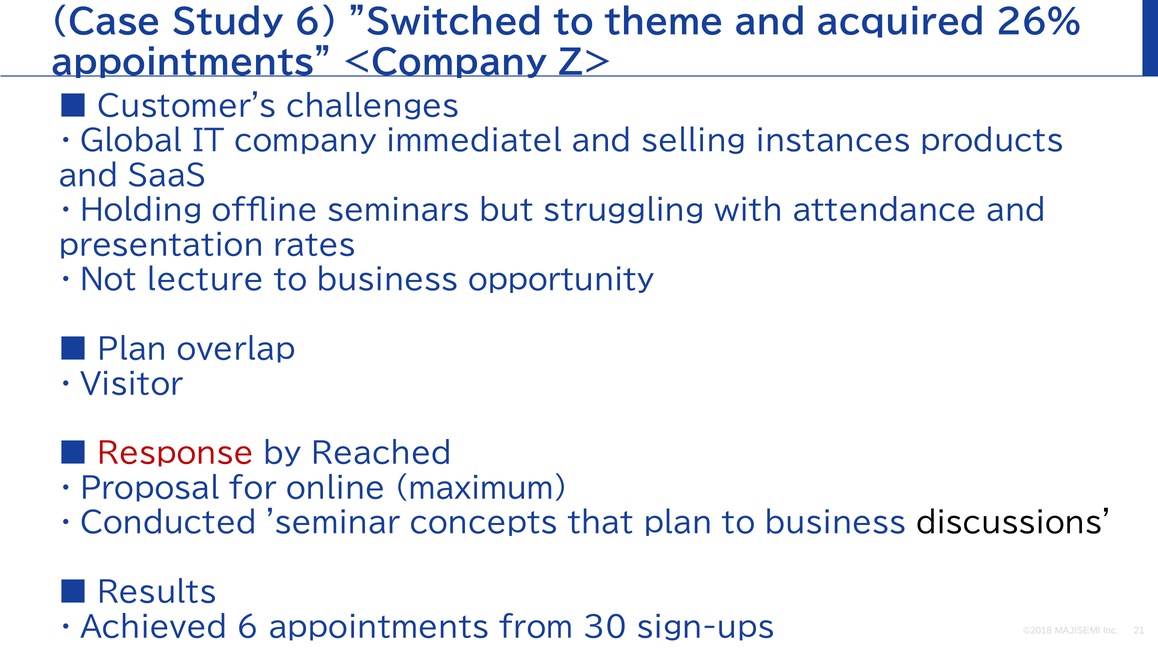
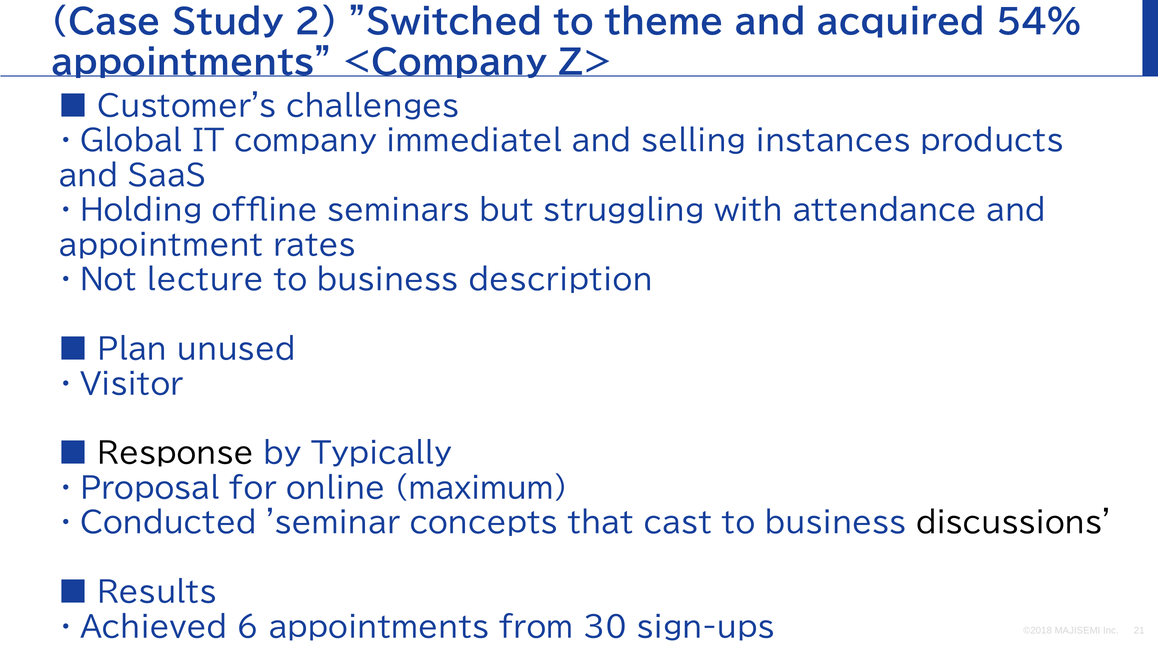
Study 6: 6 -> 2
26%: 26% -> 54%
presentation: presentation -> appointment
opportunity: opportunity -> description
overlap: overlap -> unused
Response colour: red -> black
Reached: Reached -> Typically
that plan: plan -> cast
